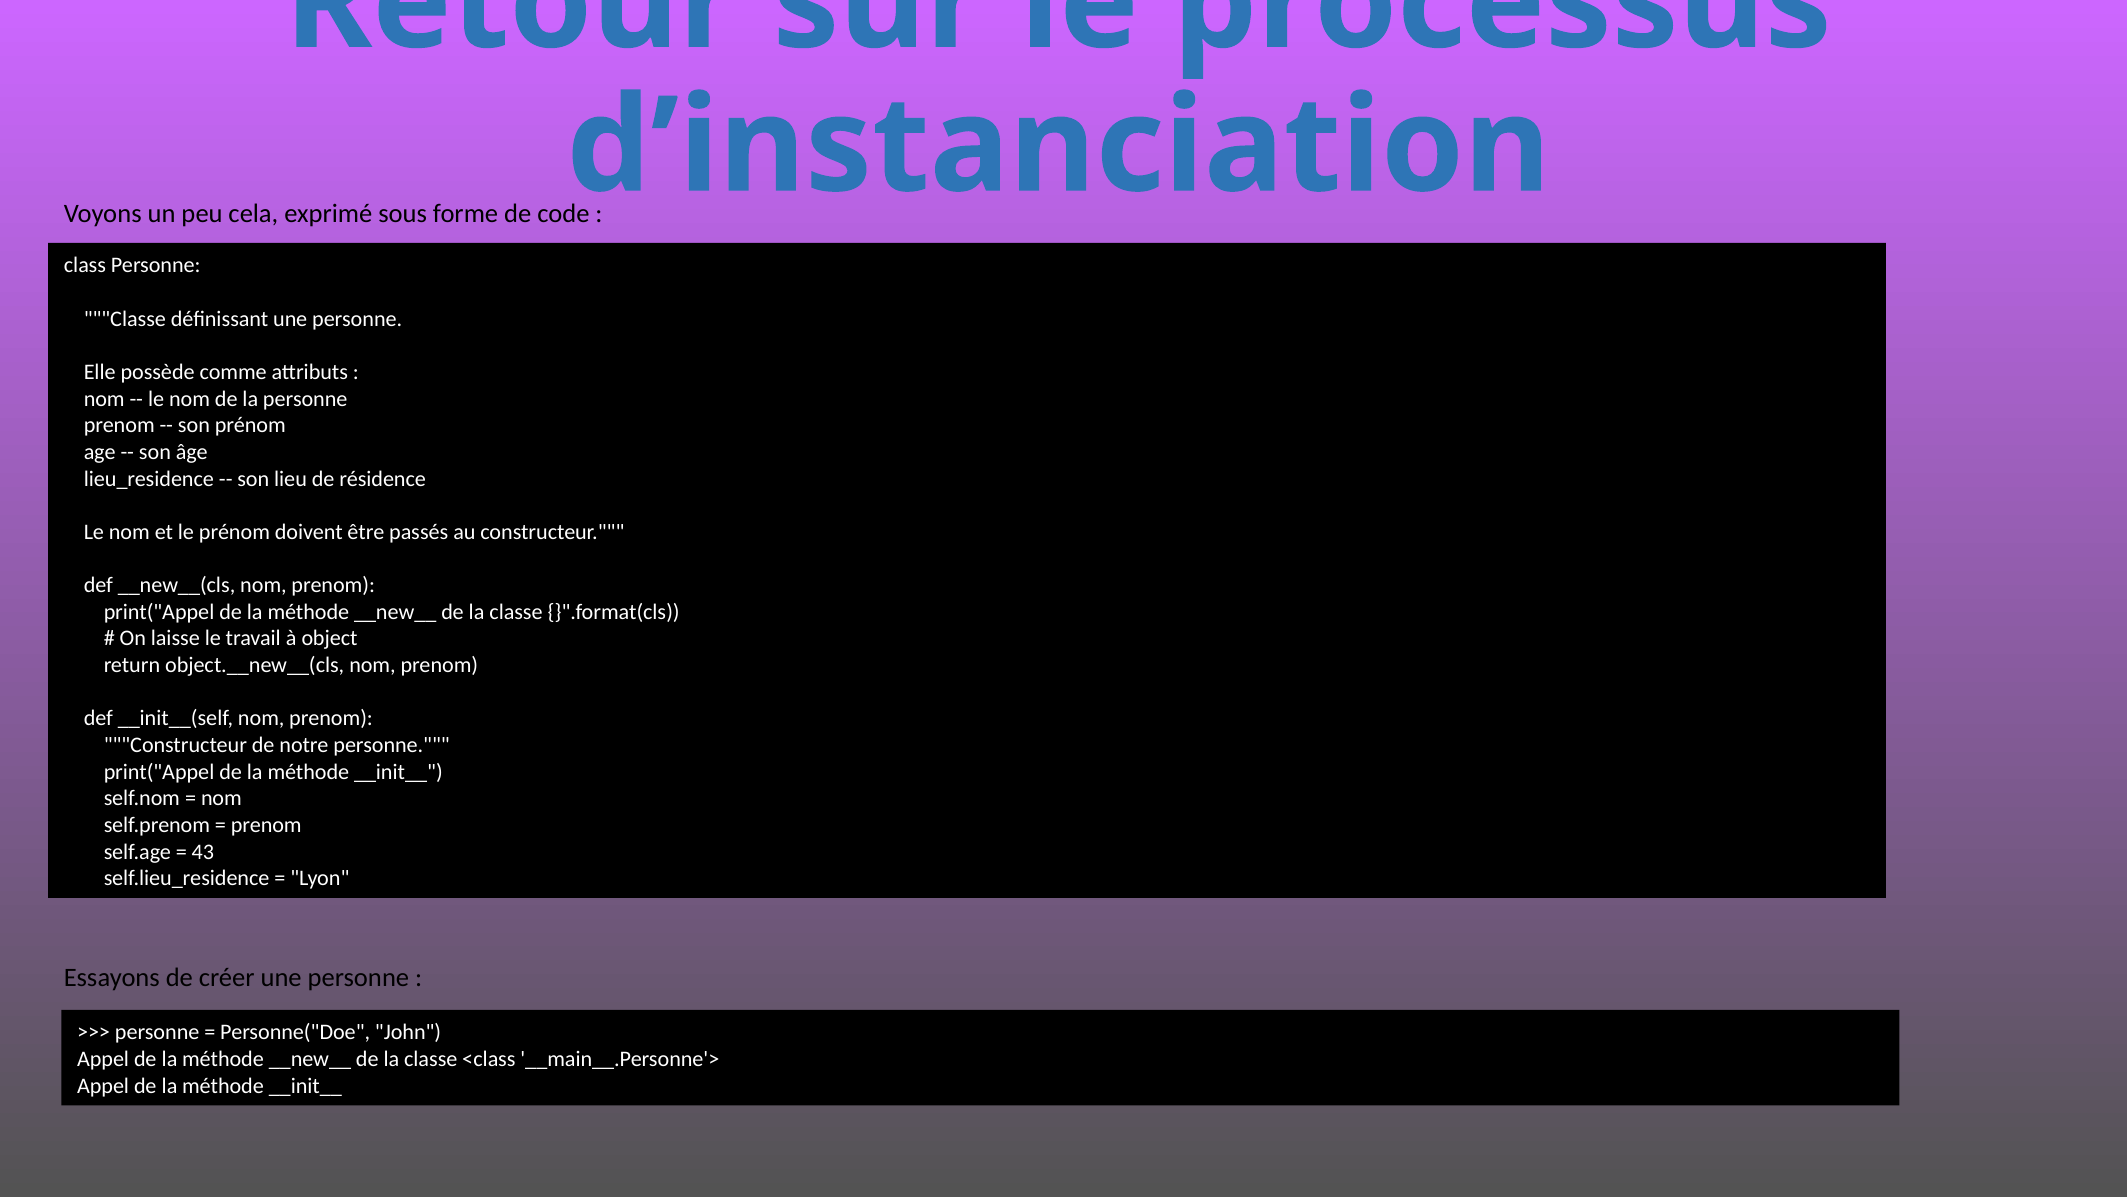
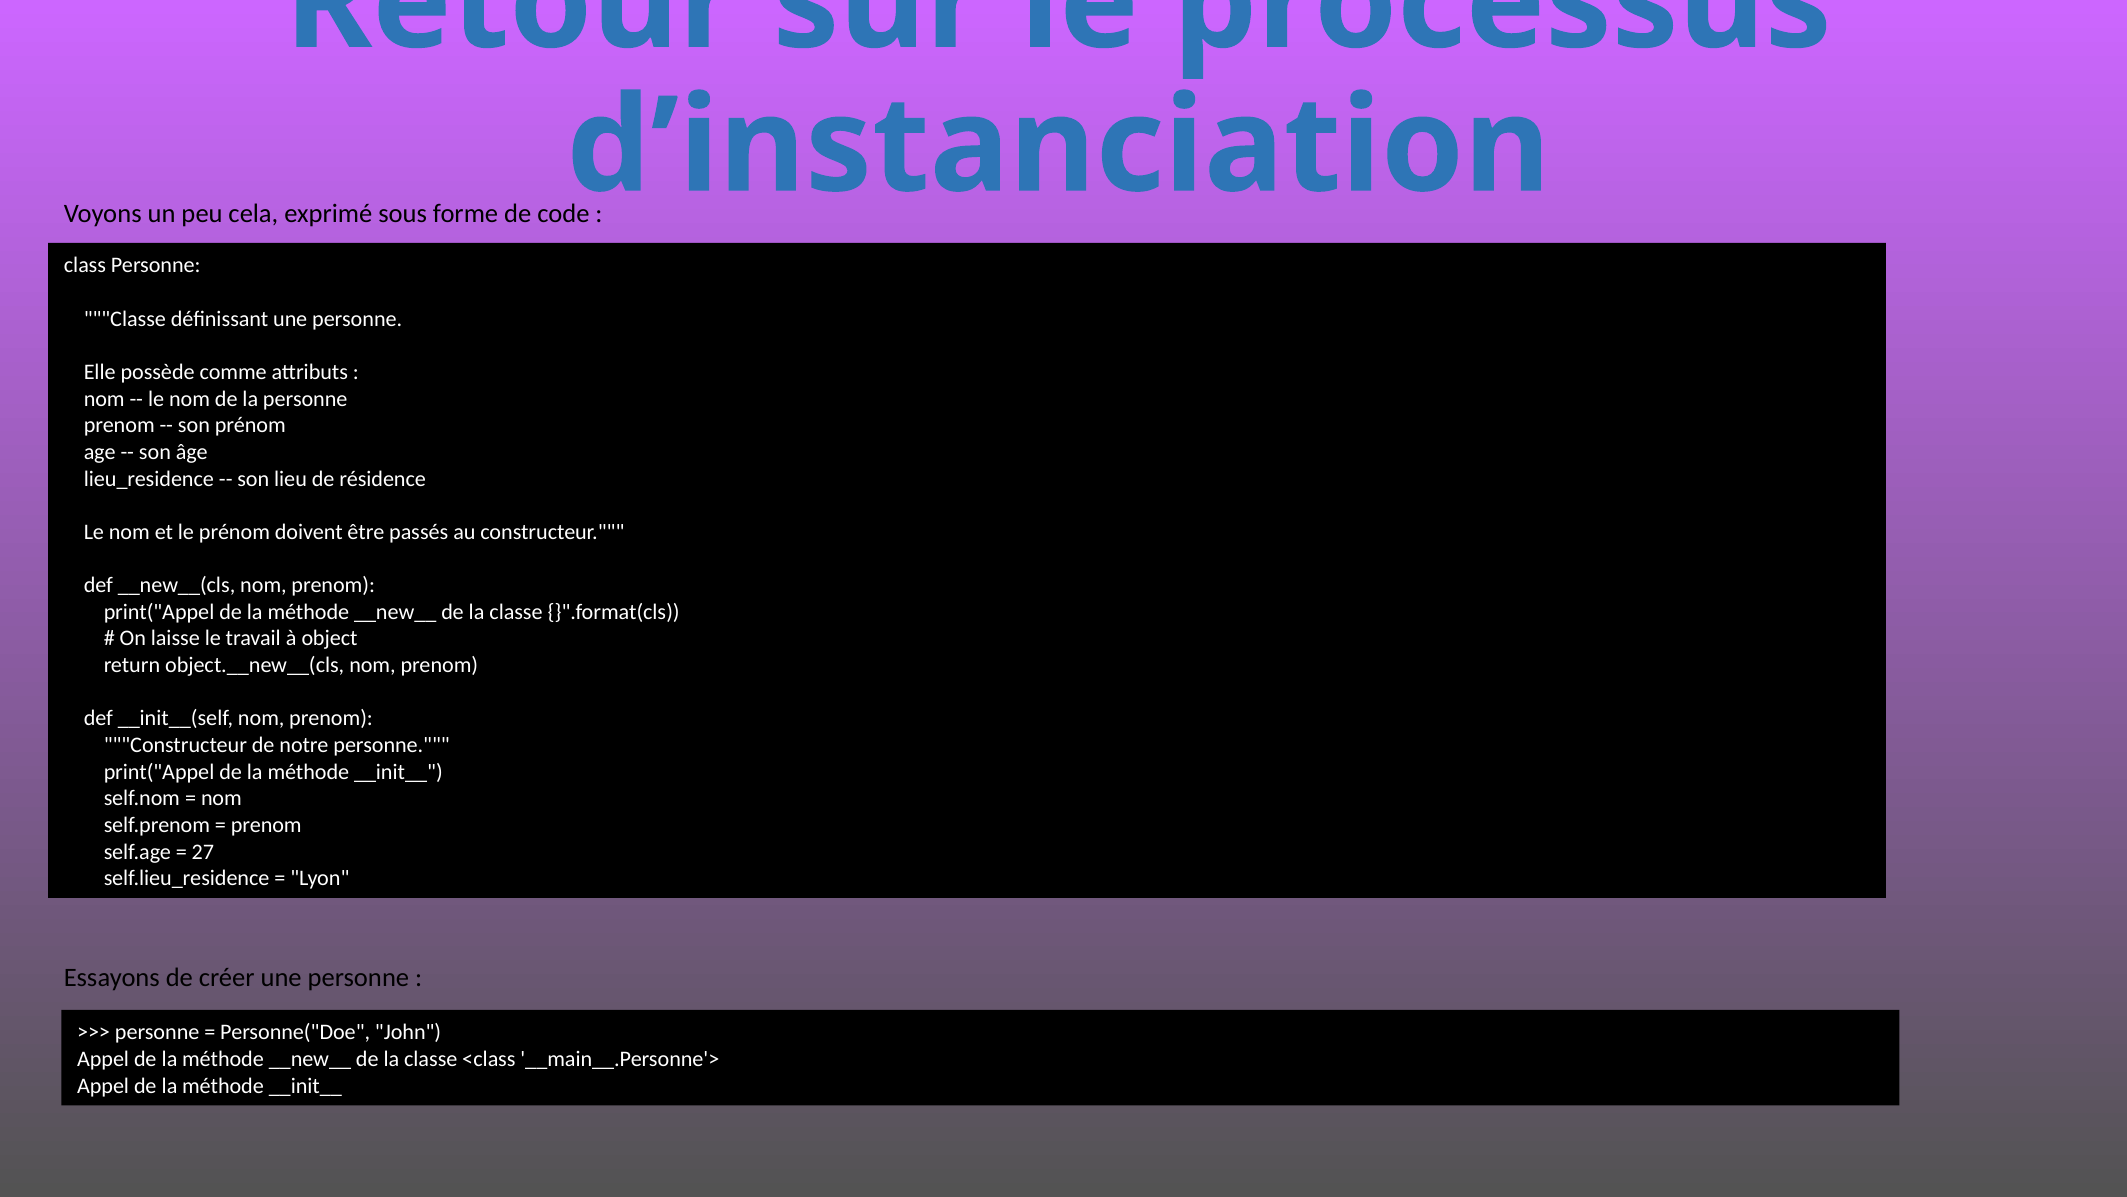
43: 43 -> 27
